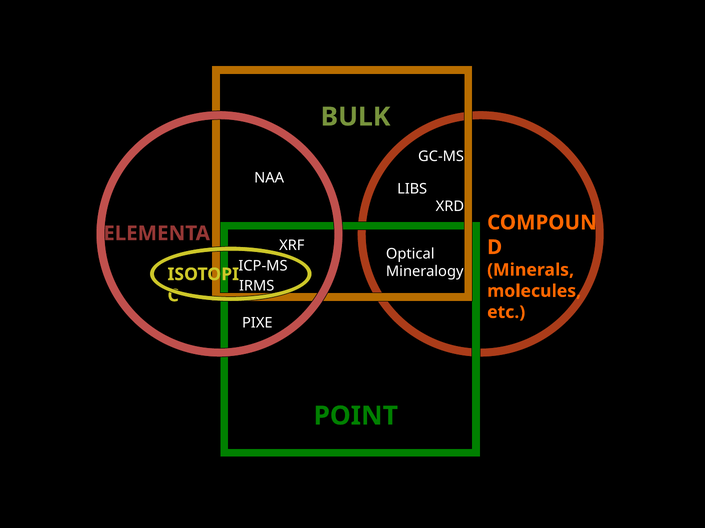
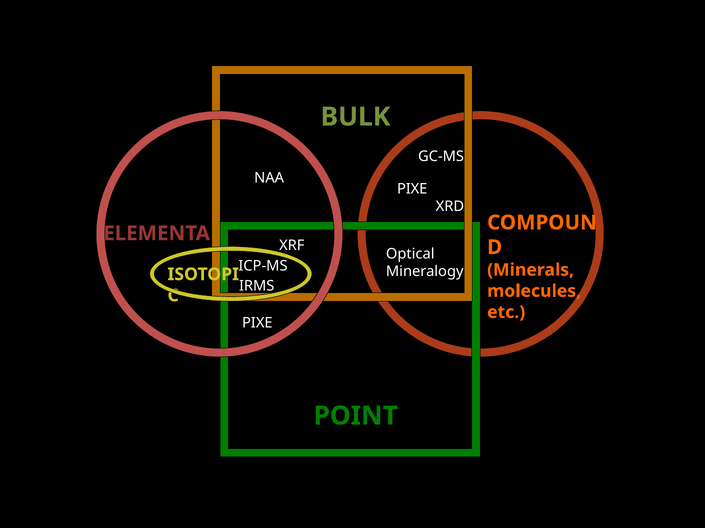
LIBS at (412, 189): LIBS -> PIXE
